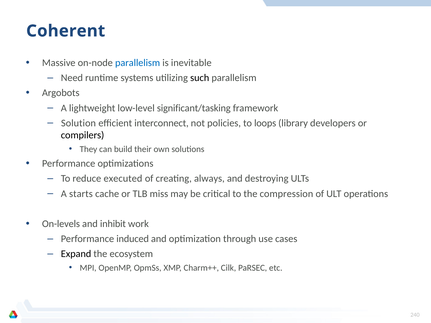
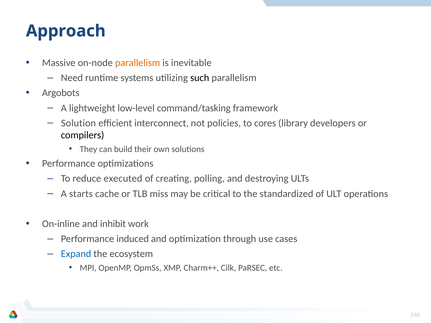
Coherent: Coherent -> Approach
parallelism at (138, 63) colour: blue -> orange
significant/tasking: significant/tasking -> command/tasking
loops: loops -> cores
always: always -> polling
compression: compression -> standardized
On-levels: On-levels -> On-inline
Expand colour: black -> blue
